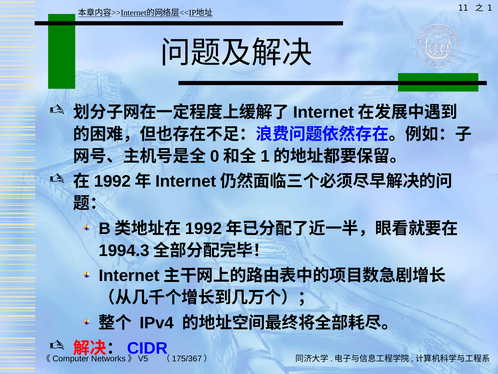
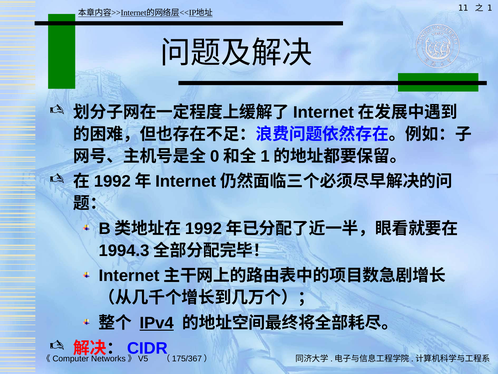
IPv4 underline: none -> present
